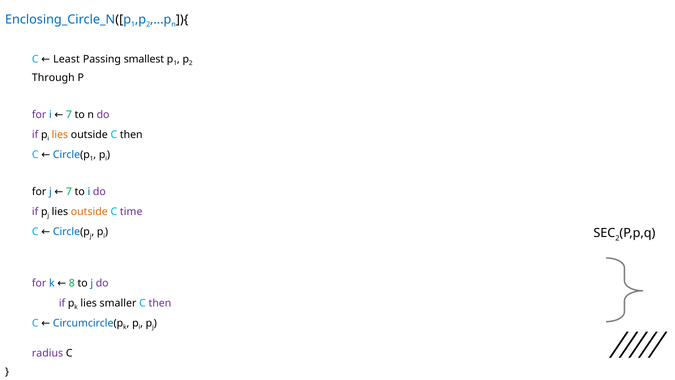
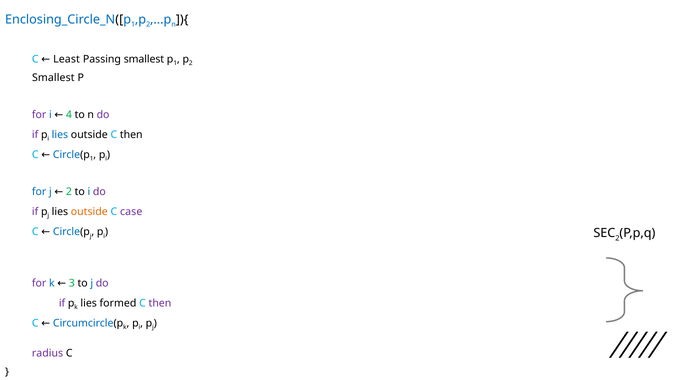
Through at (53, 78): Through -> Smallest
7 at (69, 115): 7 -> 4
lies at (60, 134) colour: orange -> blue
for at (39, 192) colour: black -> blue
7 at (69, 192): 7 -> 2
time: time -> case
8: 8 -> 3
smaller: smaller -> formed
